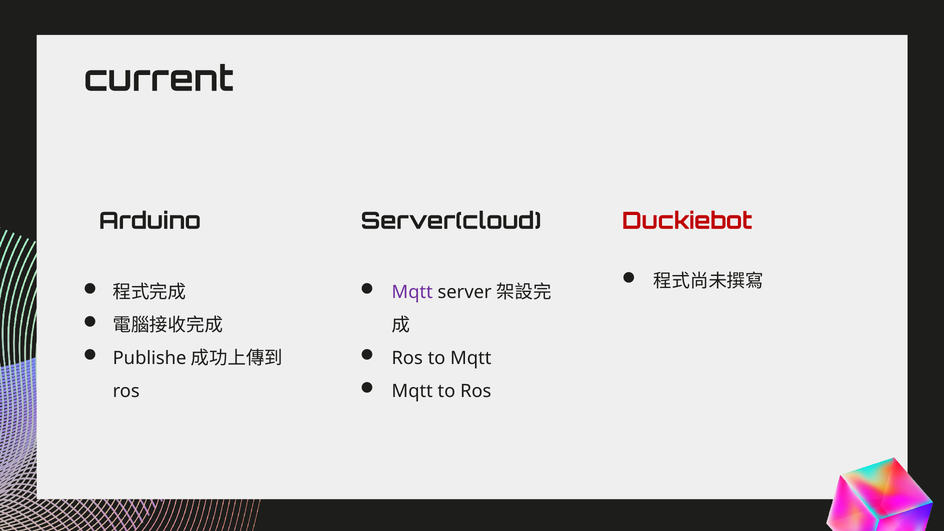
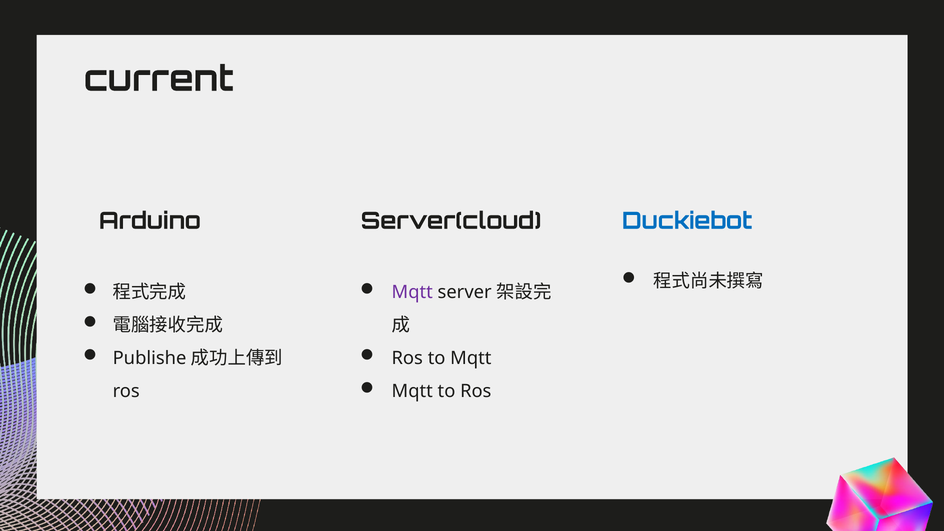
Duckiebot colour: red -> blue
